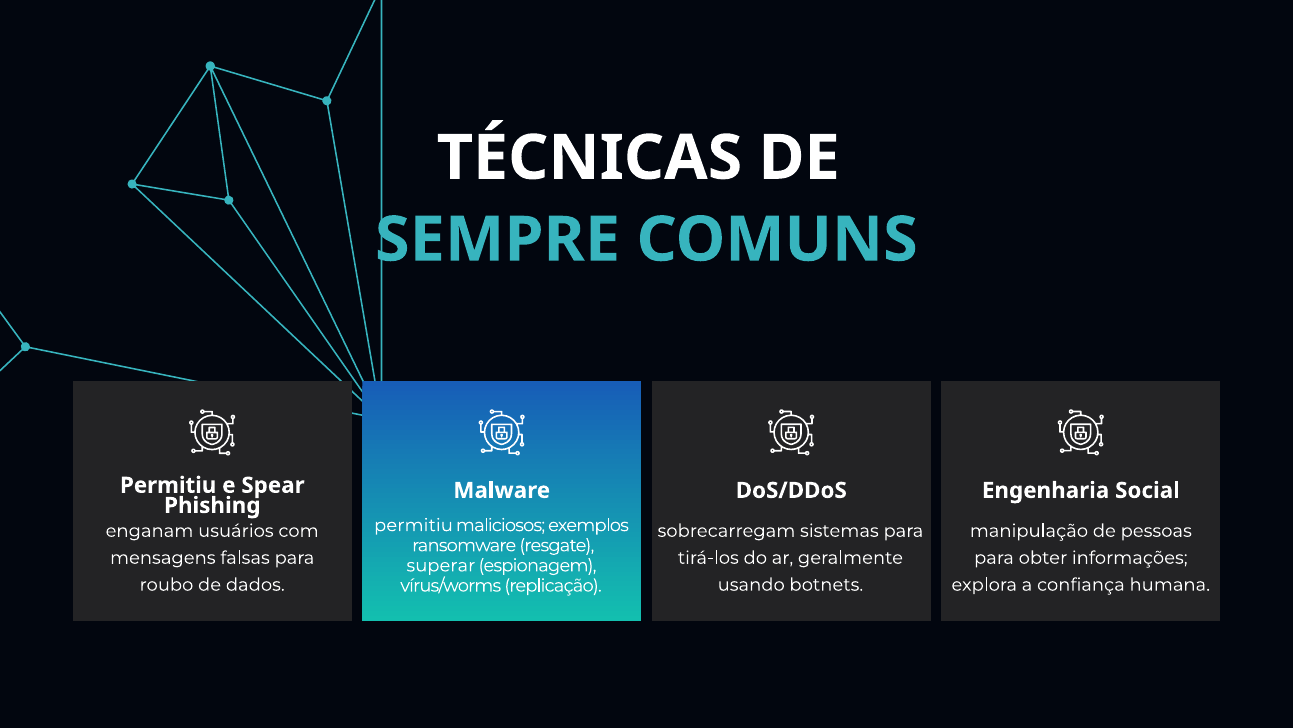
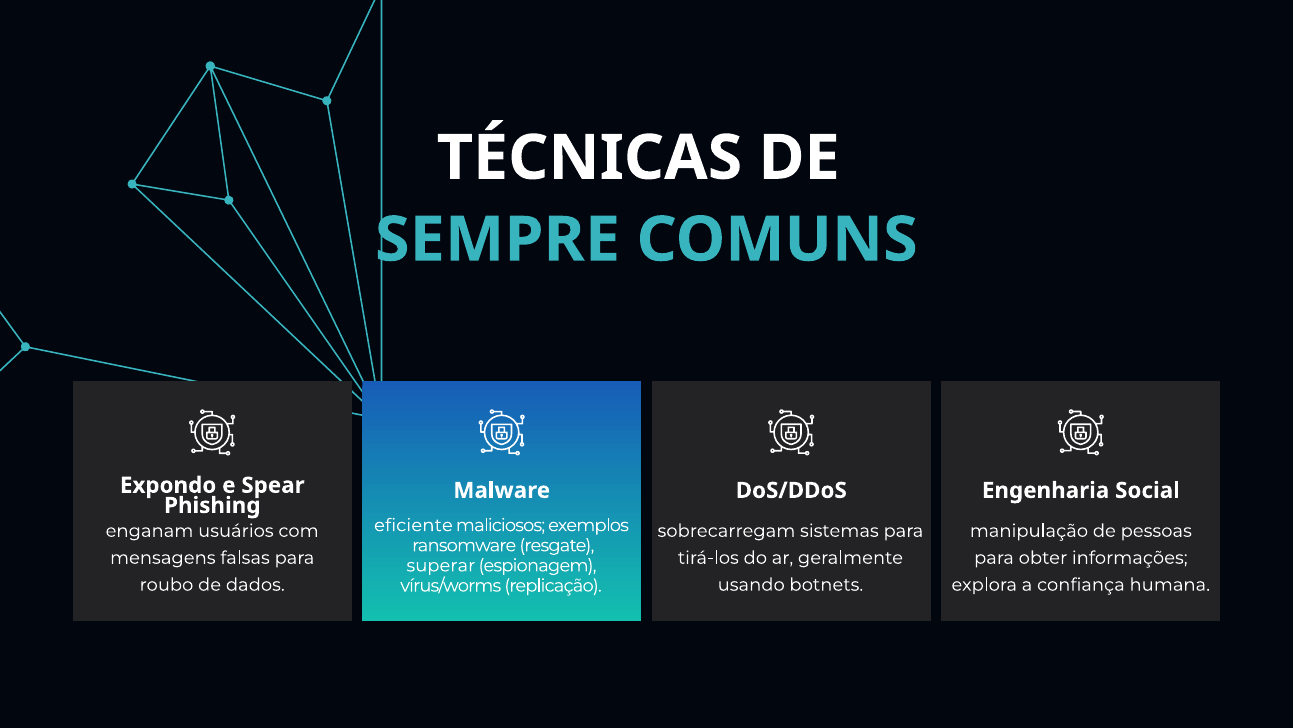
Permitiu at (168, 485): Permitiu -> Expondo
permitiu at (413, 525): permitiu -> eficiente
